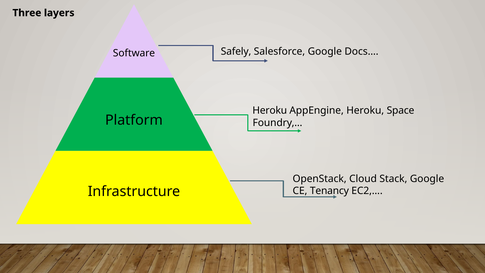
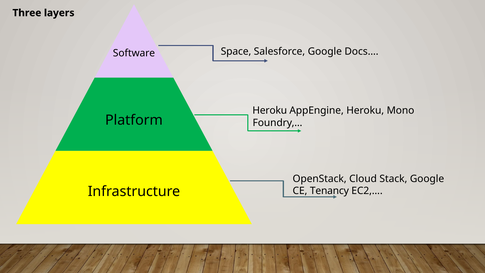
Safely: Safely -> Space
Space: Space -> Mono
